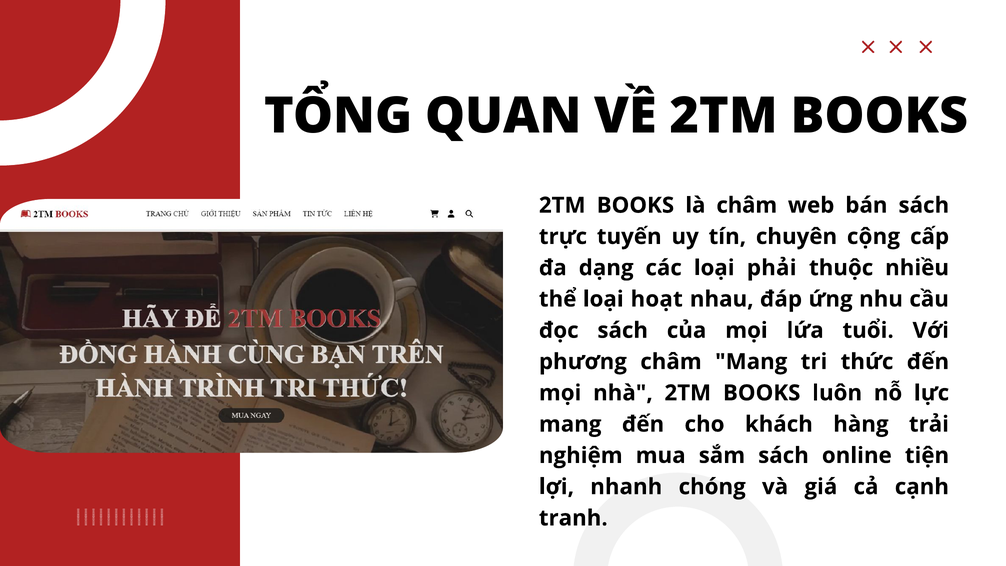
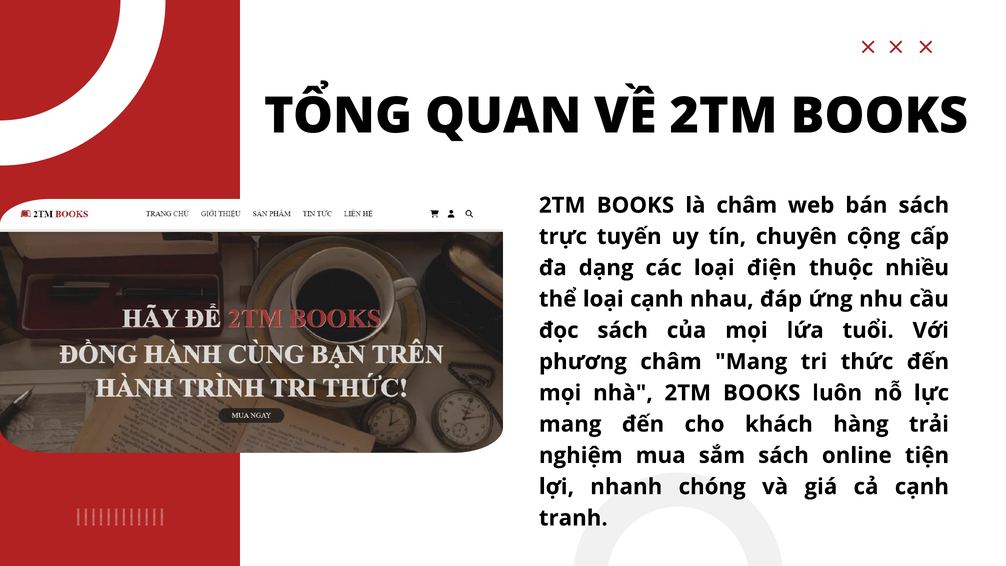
phải: phải -> điện
loại hoạt: hoạt -> cạnh
